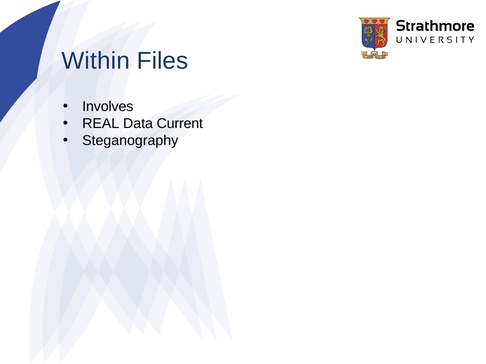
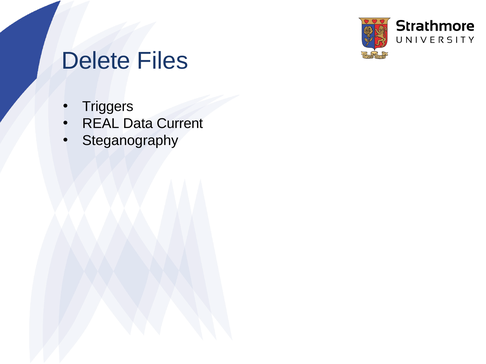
Within: Within -> Delete
Involves: Involves -> Triggers
